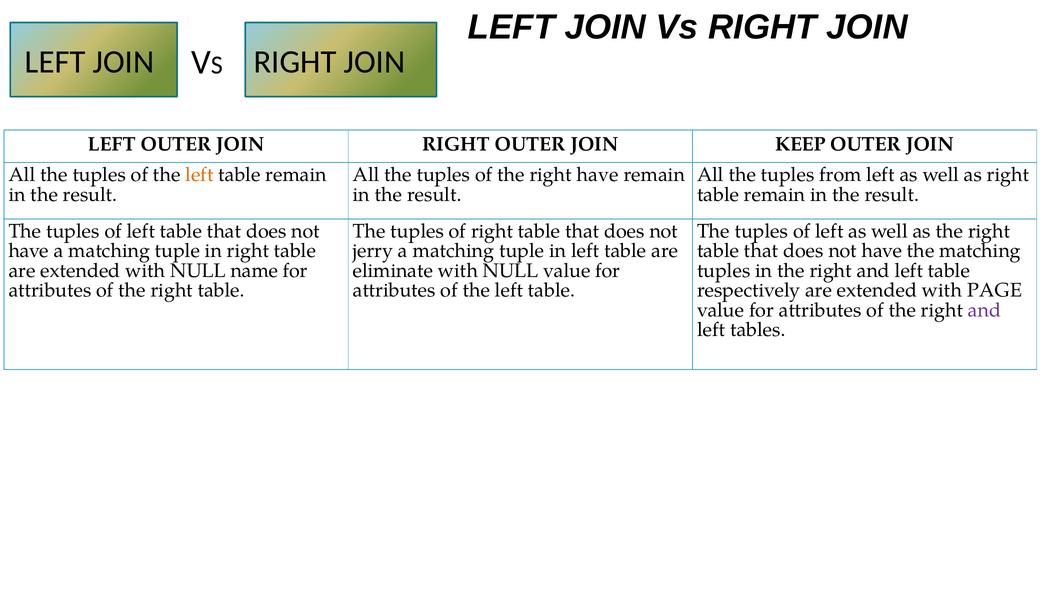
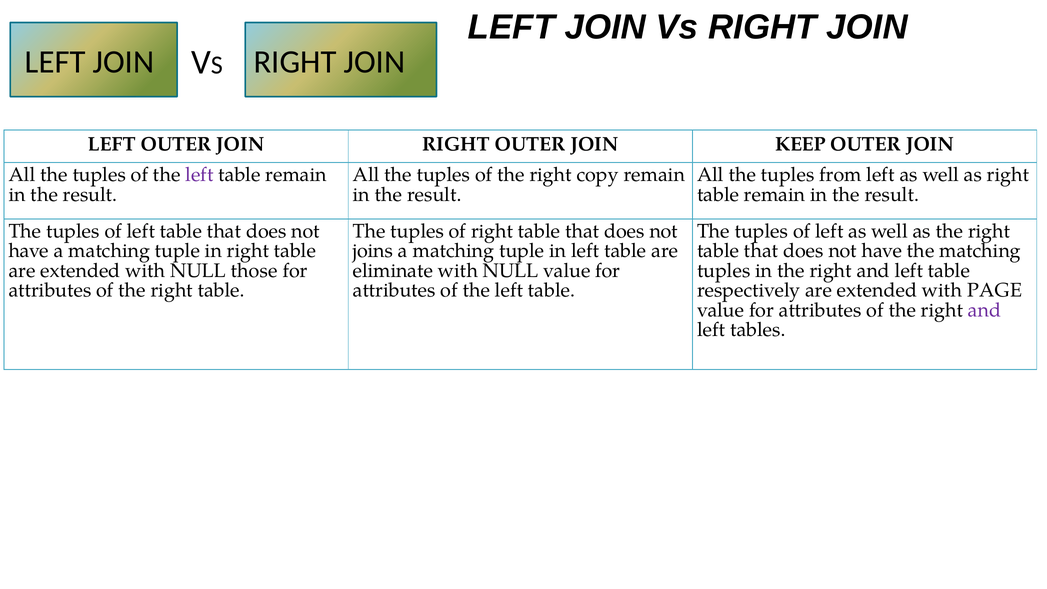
left at (199, 175) colour: orange -> purple
right have: have -> copy
jerry: jerry -> joins
name: name -> those
